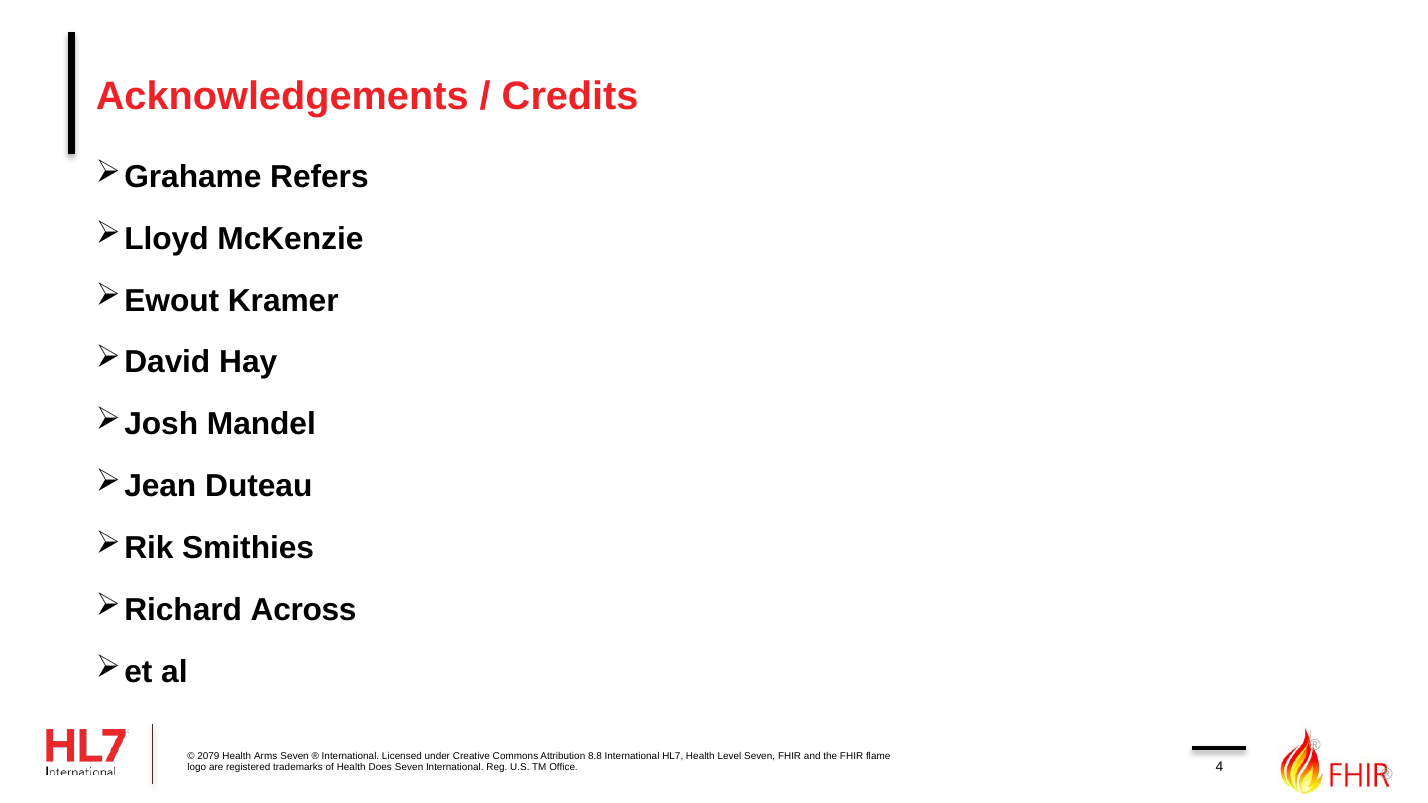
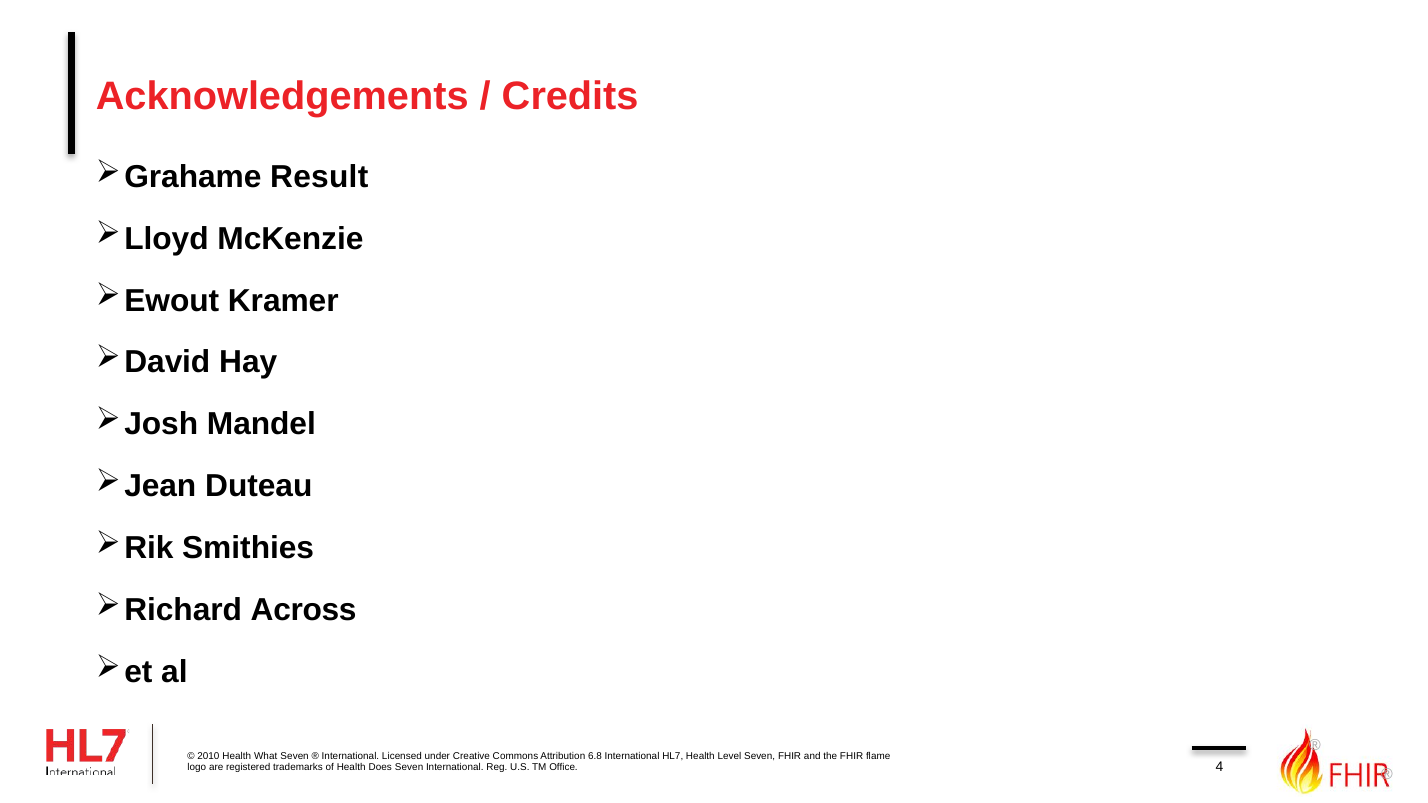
Refers: Refers -> Result
2079: 2079 -> 2010
Arms: Arms -> What
8.8: 8.8 -> 6.8
